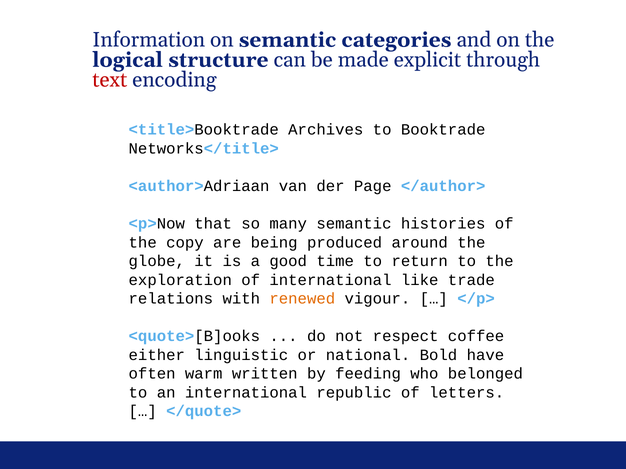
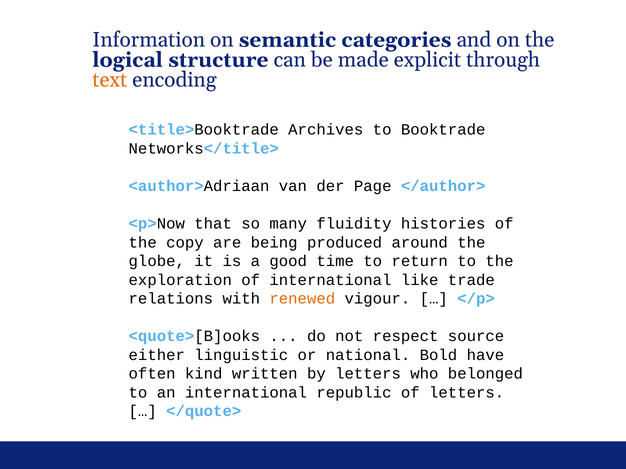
text colour: red -> orange
many semantic: semantic -> fluidity
coffee: coffee -> source
warm: warm -> kind
by feeding: feeding -> letters
